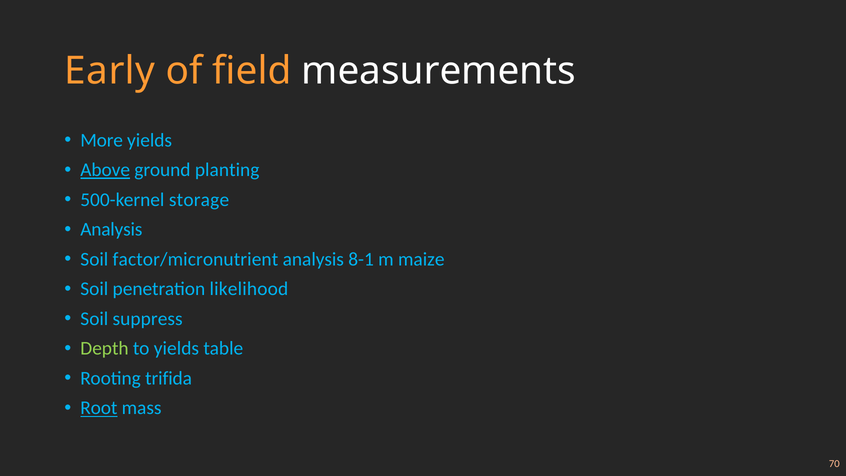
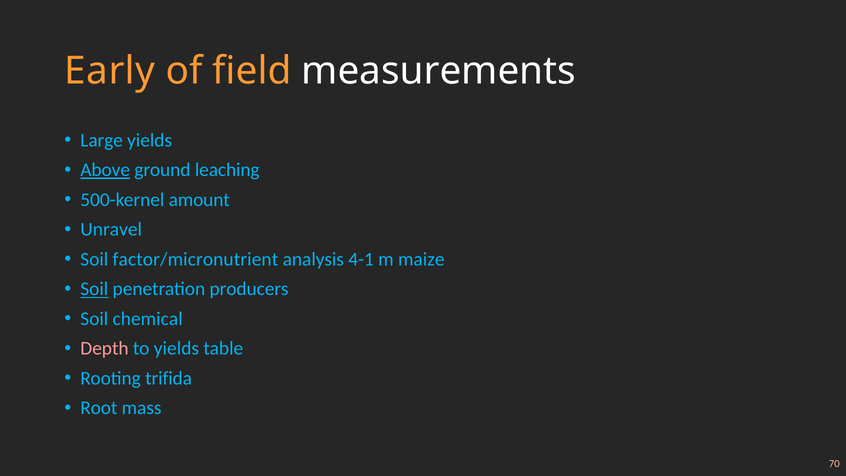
More: More -> Large
planting: planting -> leaching
storage: storage -> amount
Analysis at (111, 229): Analysis -> Unravel
8-1: 8-1 -> 4-1
Soil at (94, 289) underline: none -> present
likelihood: likelihood -> producers
suppress: suppress -> chemical
Depth colour: light green -> pink
Root underline: present -> none
